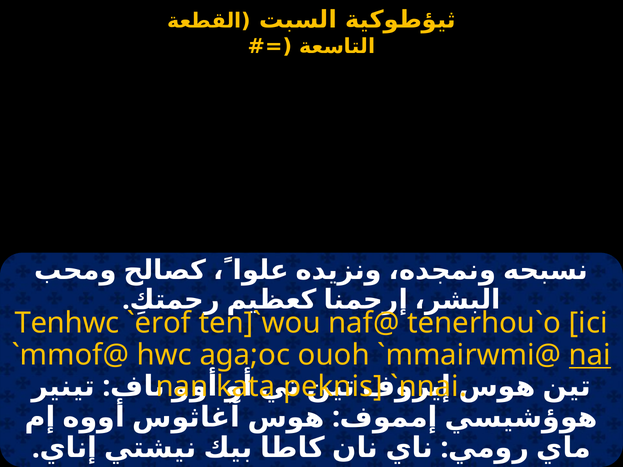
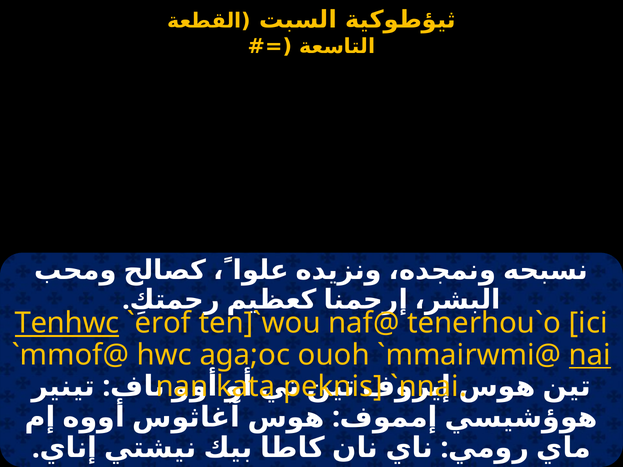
Tenhwc underline: none -> present
